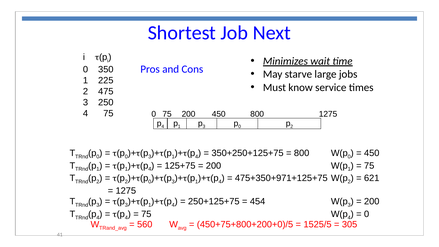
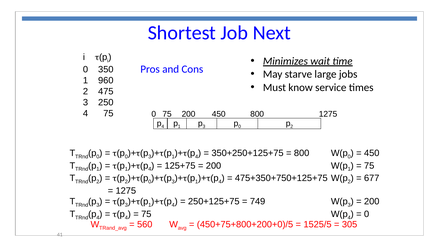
225: 225 -> 960
475+350+971+125+75: 475+350+971+125+75 -> 475+350+750+125+75
621: 621 -> 677
454: 454 -> 749
